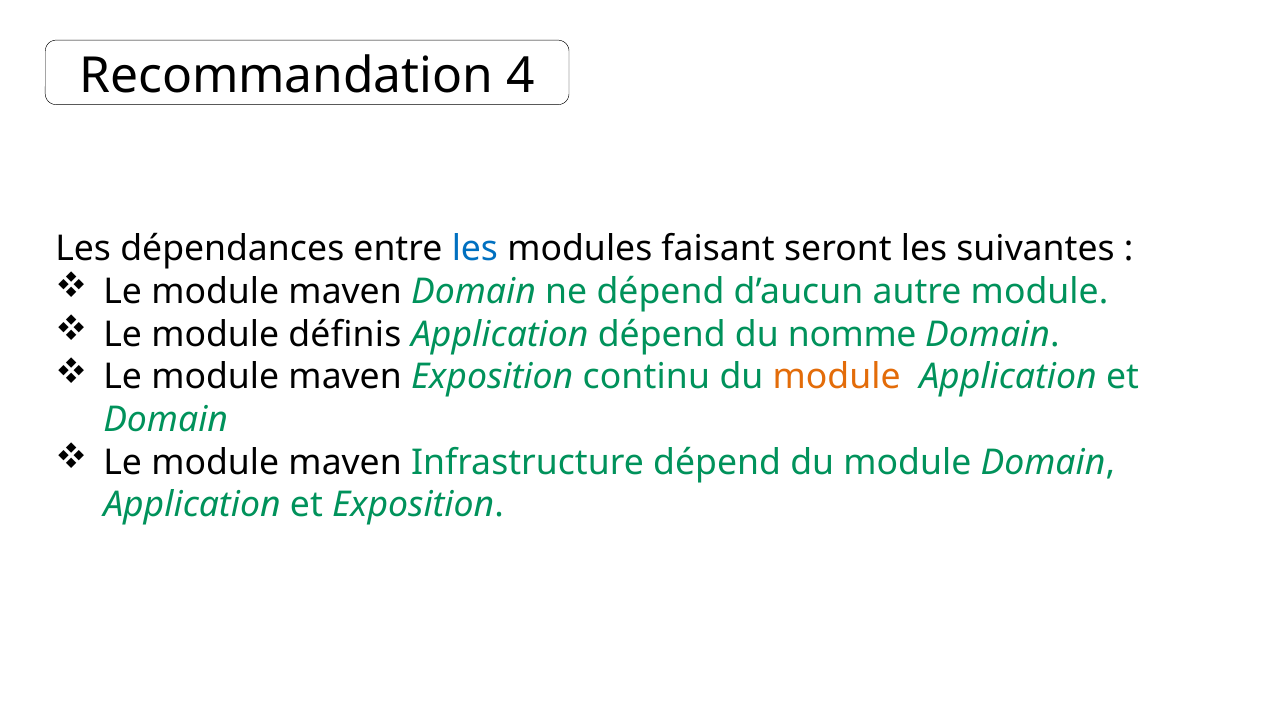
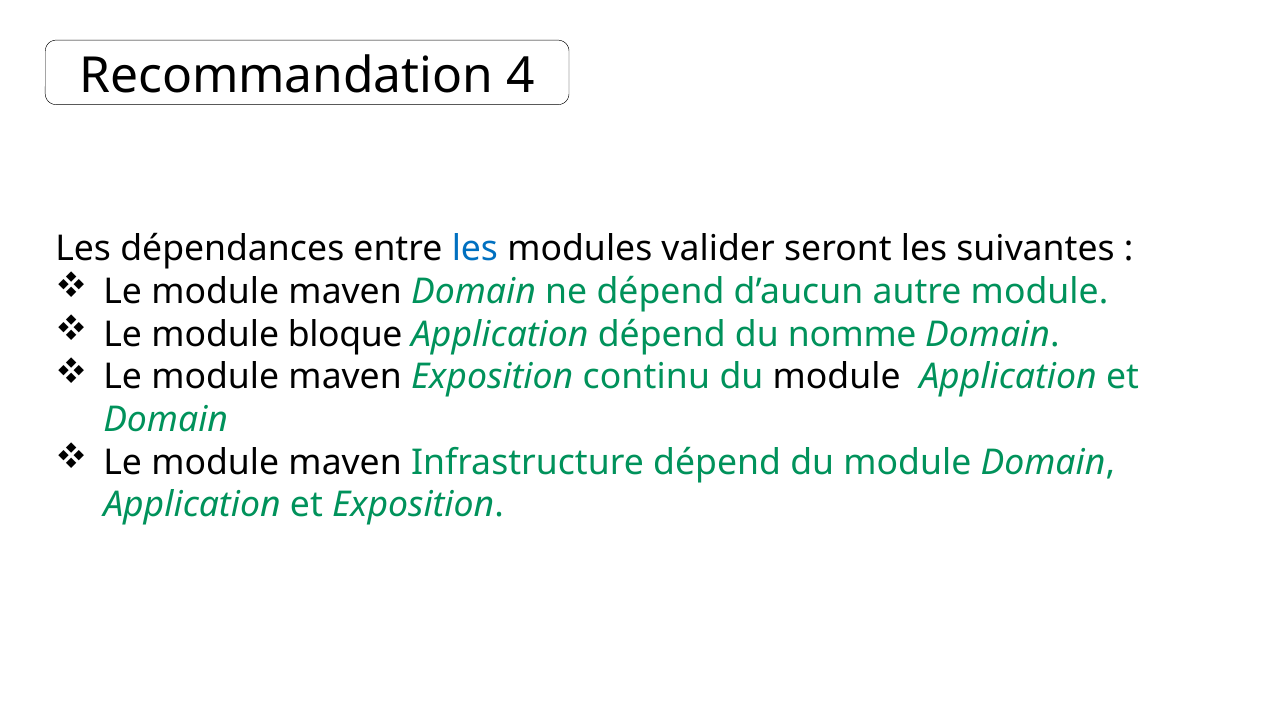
faisant: faisant -> valider
définis: définis -> bloque
module at (837, 377) colour: orange -> black
